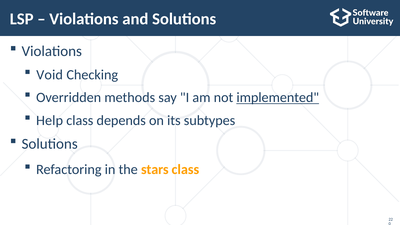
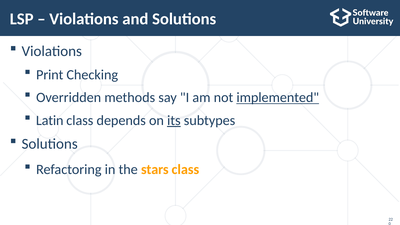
Void: Void -> Print
Help: Help -> Latin
its underline: none -> present
